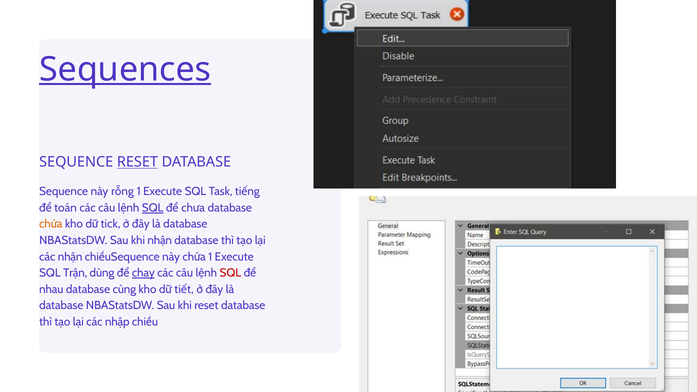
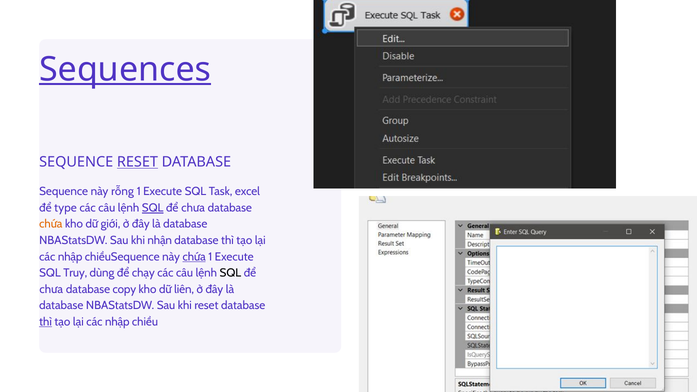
tiếng: tiếng -> excel
toán: toán -> type
tick: tick -> giới
nhận at (70, 257): nhận -> nhập
chứa at (194, 257) underline: none -> present
Trận: Trận -> Truy
chạy underline: present -> none
SQL at (230, 273) colour: red -> black
nhau at (51, 289): nhau -> chưa
cùng: cùng -> copy
tiết: tiết -> liên
thì at (46, 322) underline: none -> present
